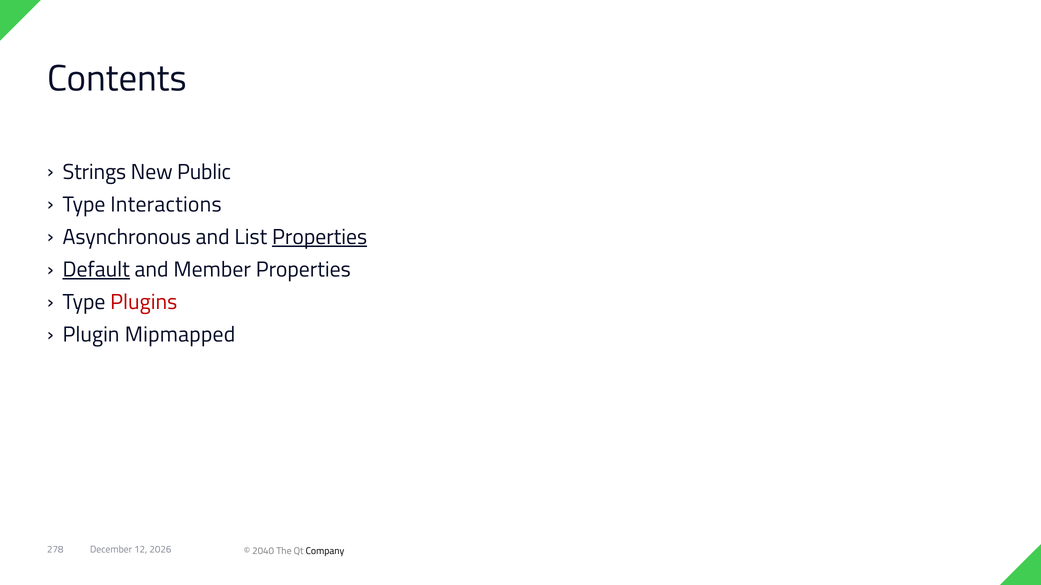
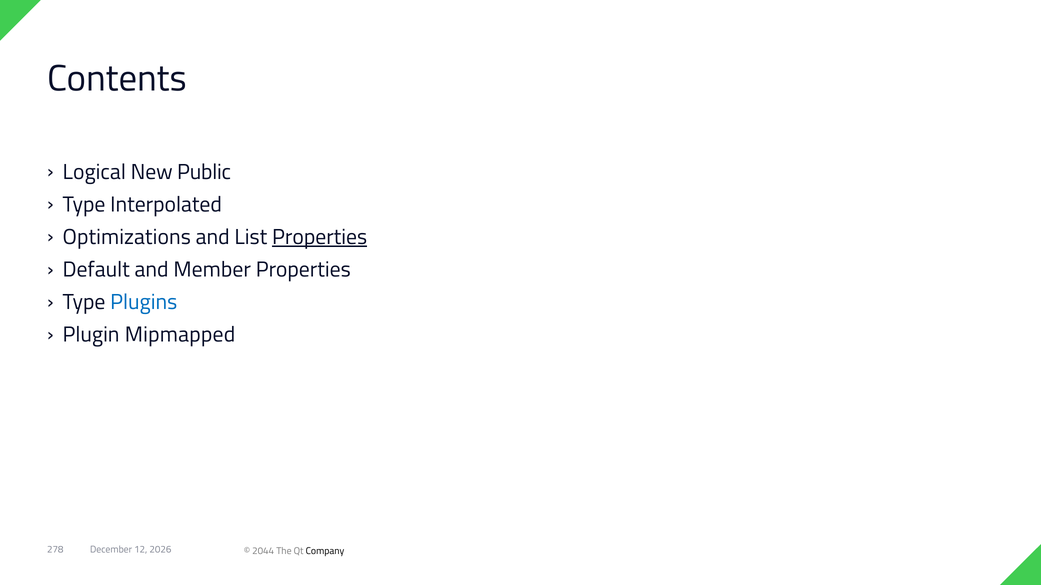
Strings: Strings -> Logical
Interactions: Interactions -> Interpolated
Asynchronous: Asynchronous -> Optimizations
Default underline: present -> none
Plugins colour: red -> blue
2040: 2040 -> 2044
